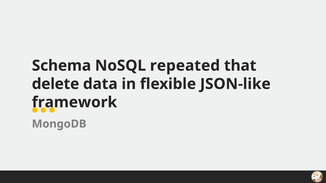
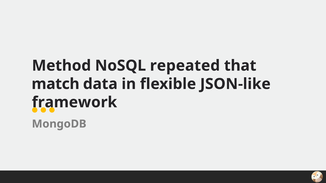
Schema: Schema -> Method
delete: delete -> match
